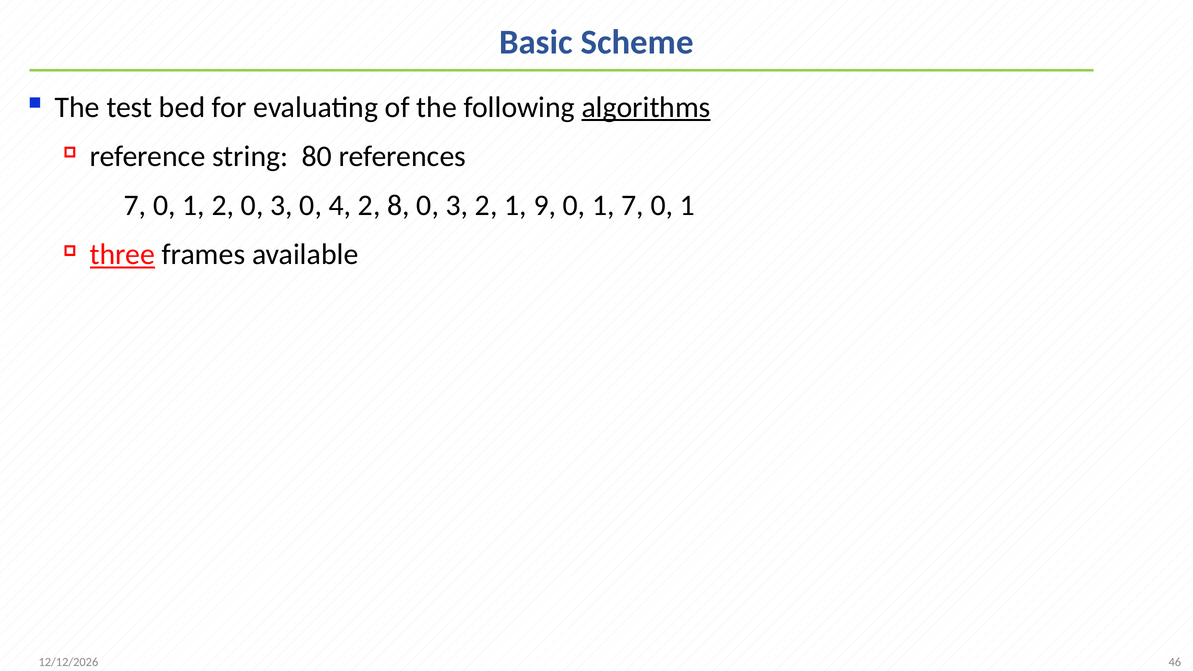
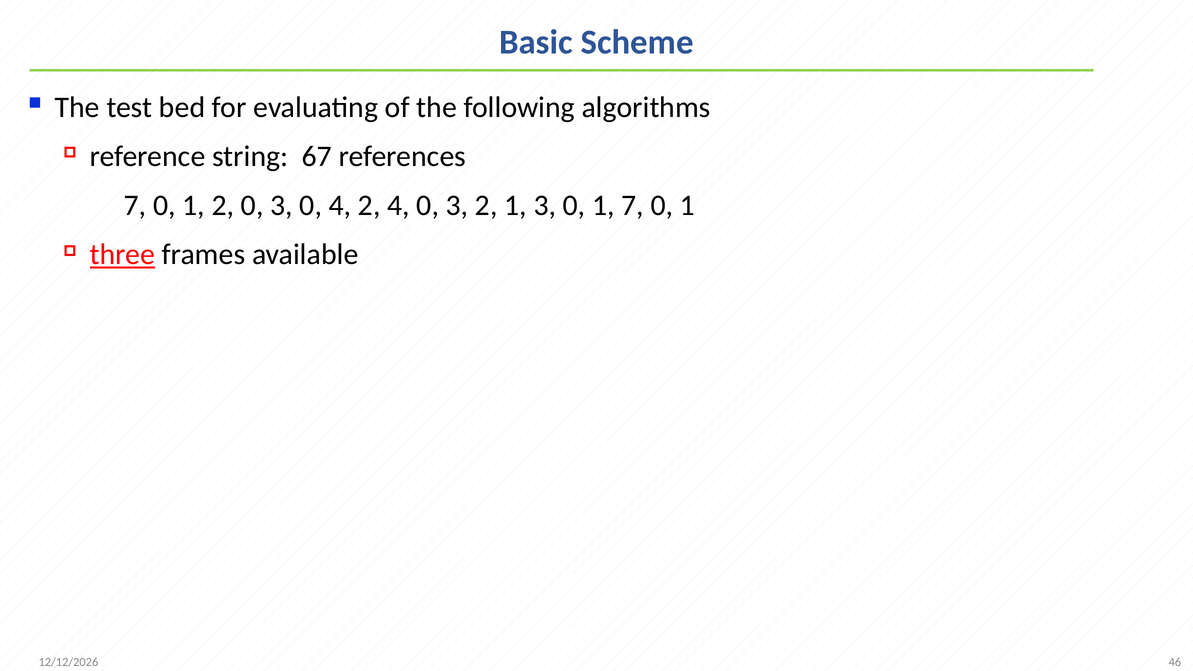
algorithms underline: present -> none
80: 80 -> 67
2 8: 8 -> 4
1 9: 9 -> 3
